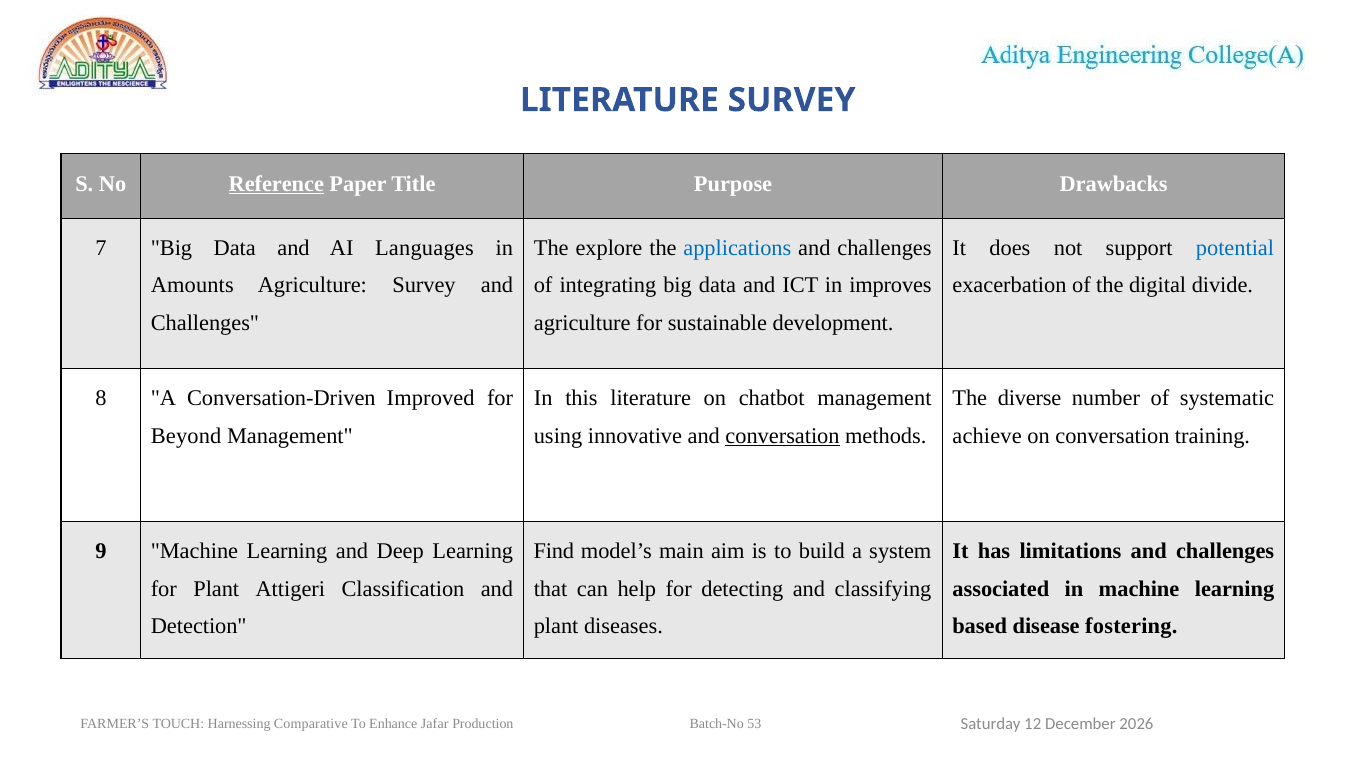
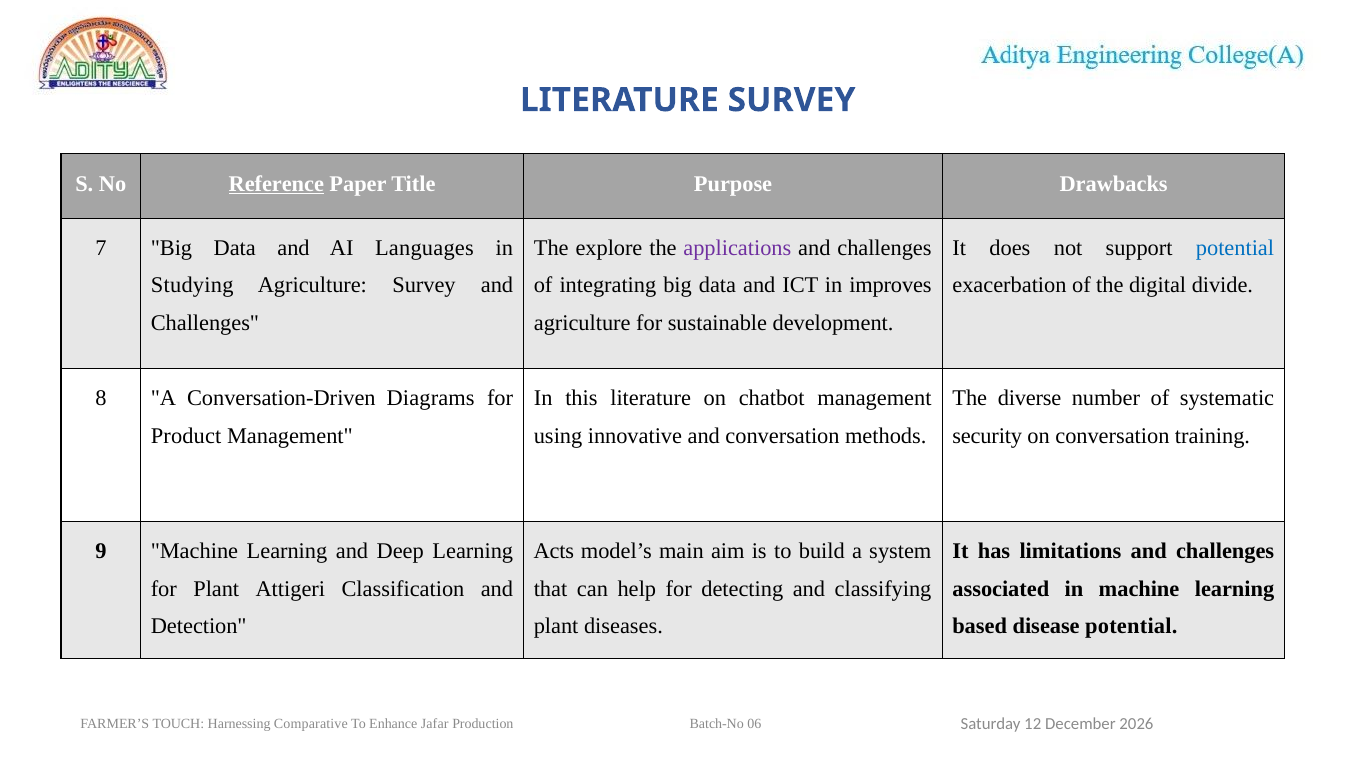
applications colour: blue -> purple
Amounts: Amounts -> Studying
Improved: Improved -> Diagrams
Beyond: Beyond -> Product
conversation at (783, 436) underline: present -> none
achieve: achieve -> security
Find: Find -> Acts
disease fostering: fostering -> potential
53: 53 -> 06
